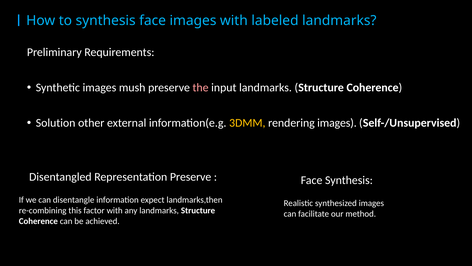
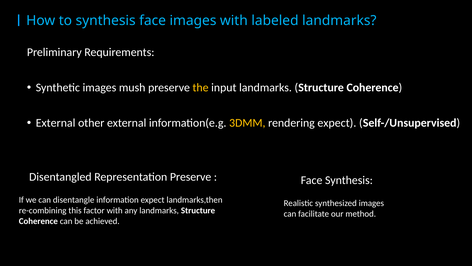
the colour: pink -> yellow
Solution at (56, 123): Solution -> External
rendering images: images -> expect
